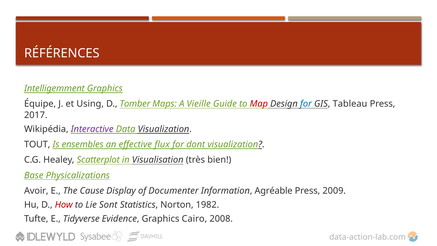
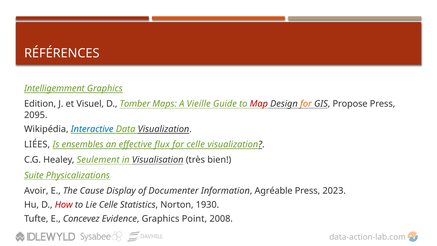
Équipe: Équipe -> Edition
Using: Using -> Visuel
for at (306, 104) colour: blue -> orange
Tableau: Tableau -> Propose
2017: 2017 -> 2095
Interactive colour: purple -> blue
TOUT: TOUT -> LIÉES
for dont: dont -> celle
Scatterplot: Scatterplot -> Seulement
Base: Base -> Suite
2009: 2009 -> 2023
Lie Sont: Sont -> Celle
1982: 1982 -> 1930
Tidyverse: Tidyverse -> Concevez
Cairo: Cairo -> Point
